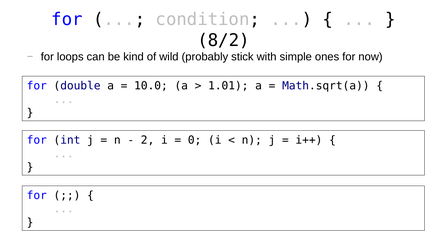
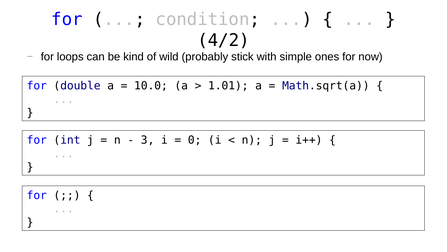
8/2: 8/2 -> 4/2
2: 2 -> 3
